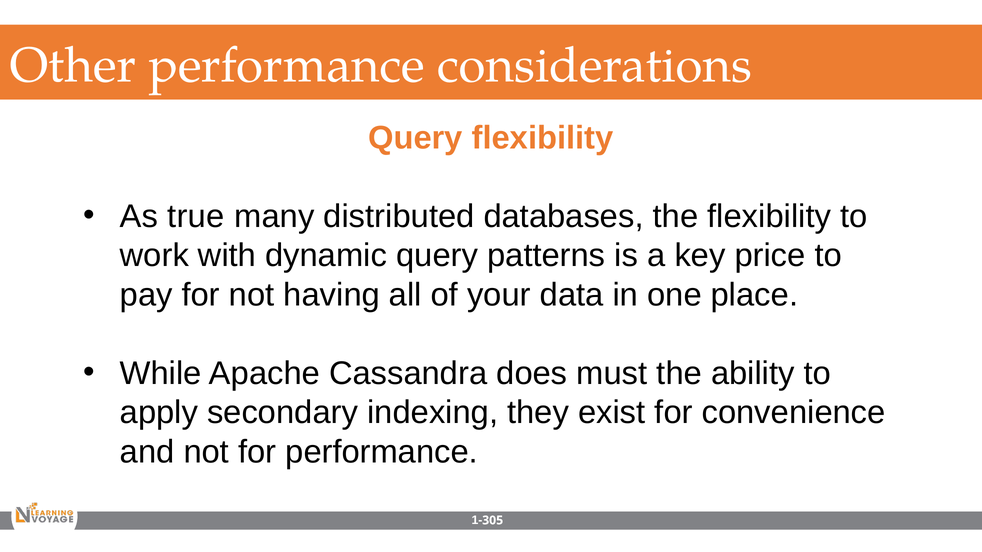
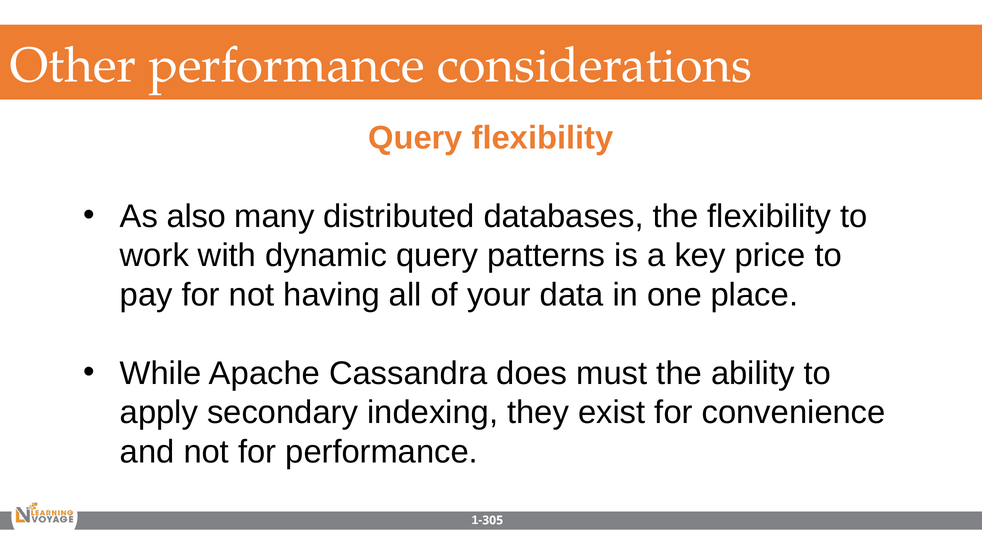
true: true -> also
